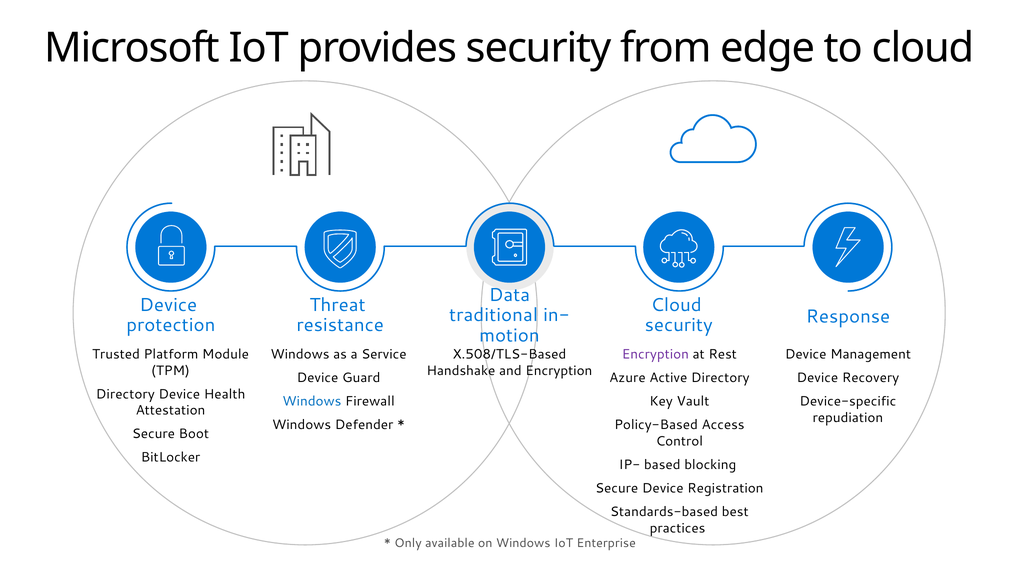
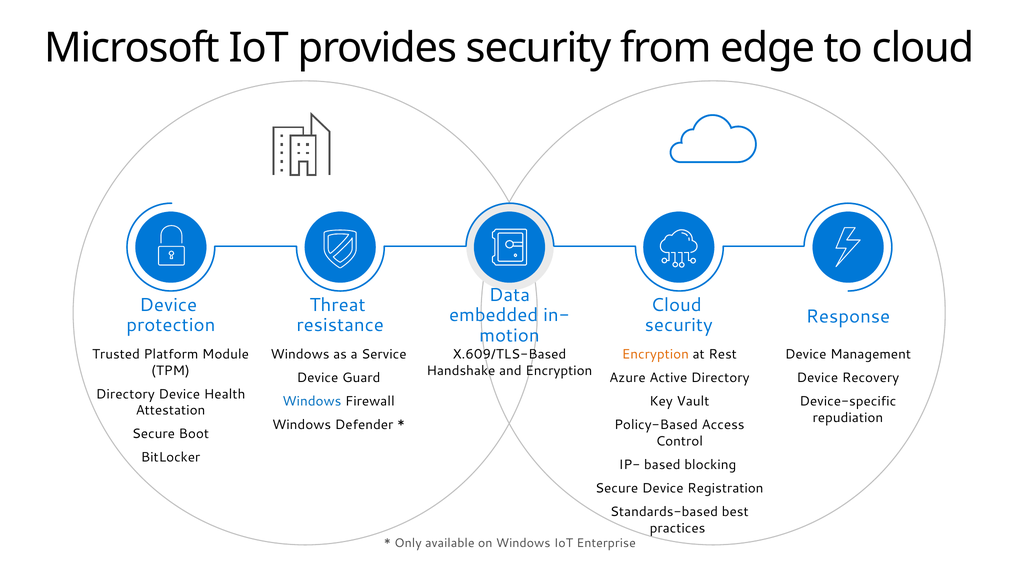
traditional: traditional -> embedded
X.508/TLS-Based: X.508/TLS-Based -> X.609/TLS-Based
Encryption at (655, 354) colour: purple -> orange
